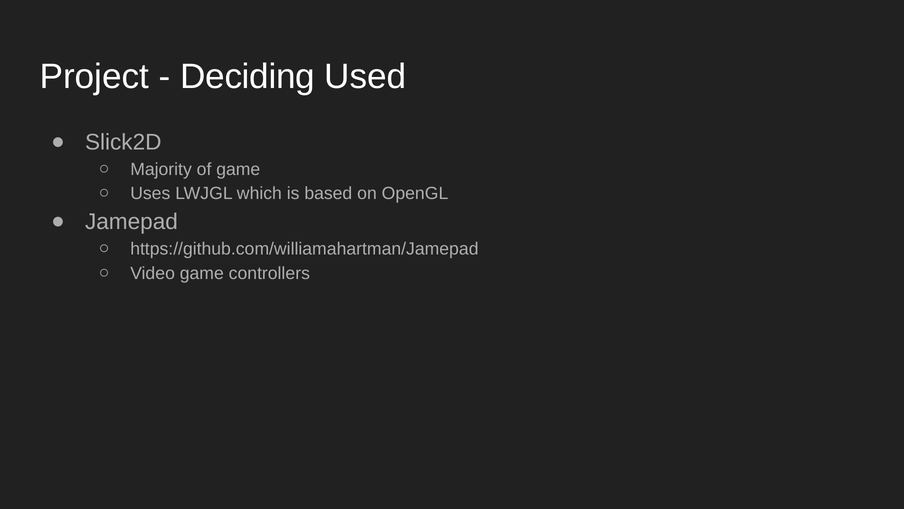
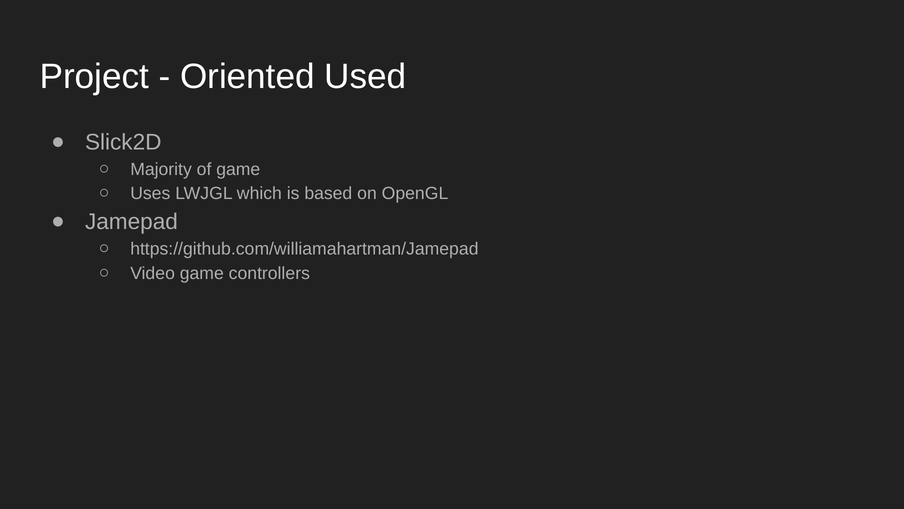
Deciding: Deciding -> Oriented
